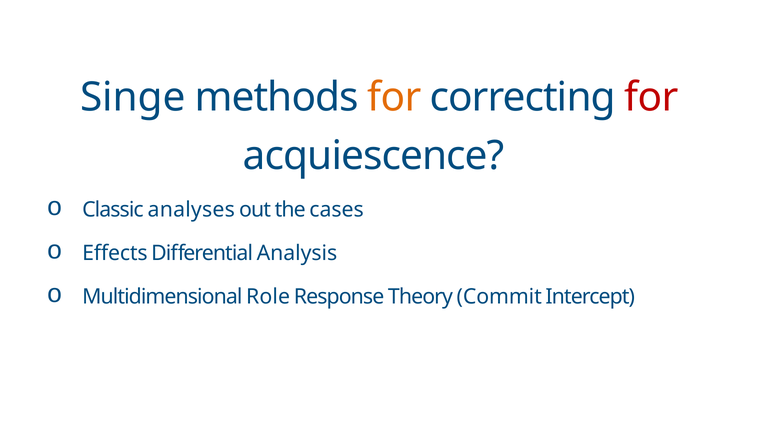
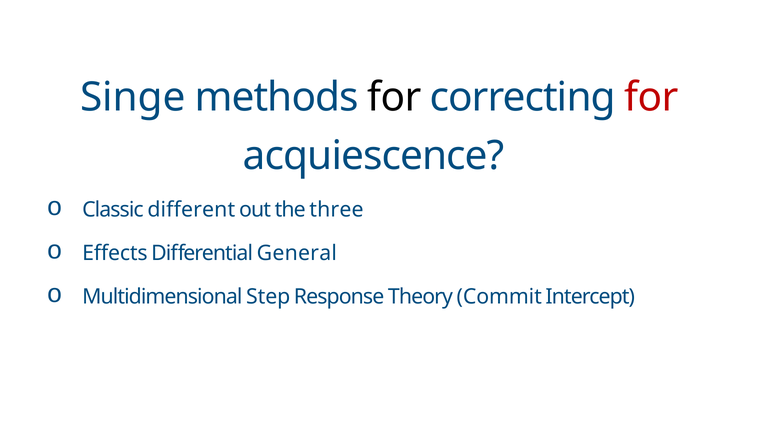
for at (394, 97) colour: orange -> black
analyses: analyses -> different
cases: cases -> three
Analysis: Analysis -> General
Role: Role -> Step
